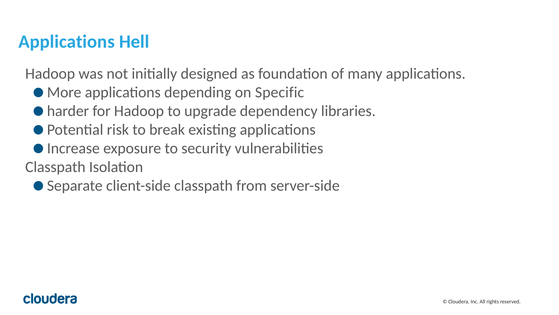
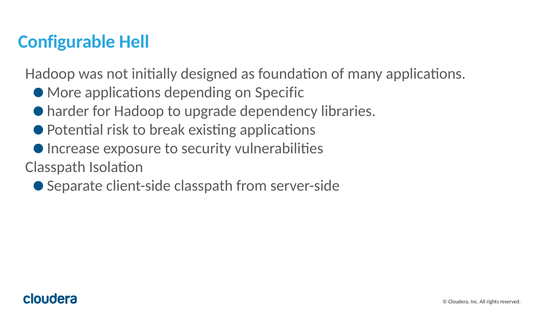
Applications at (67, 42): Applications -> Configurable
